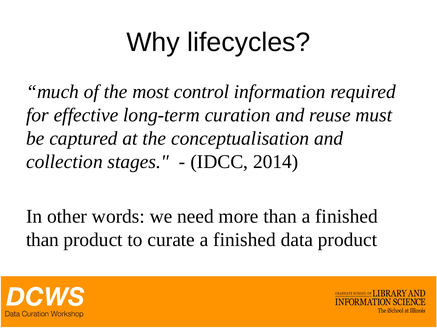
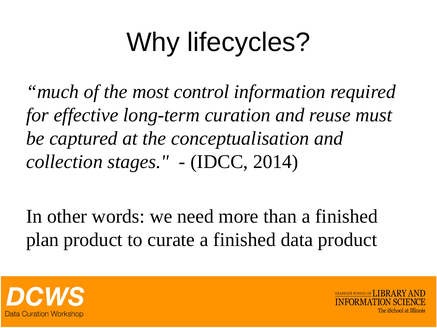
than at (42, 239): than -> plan
